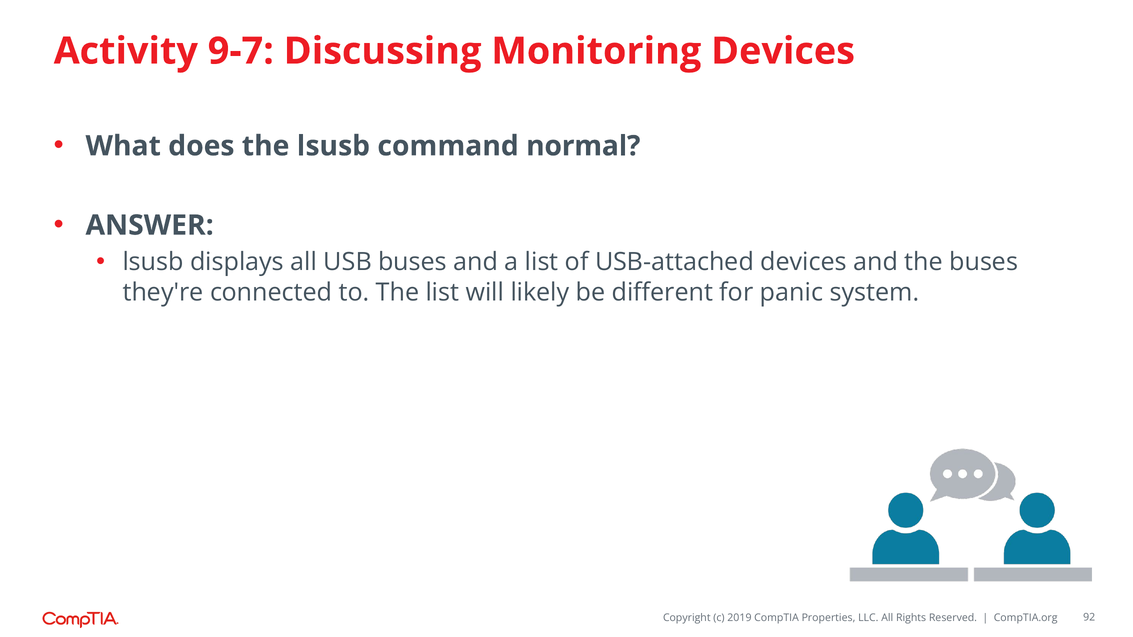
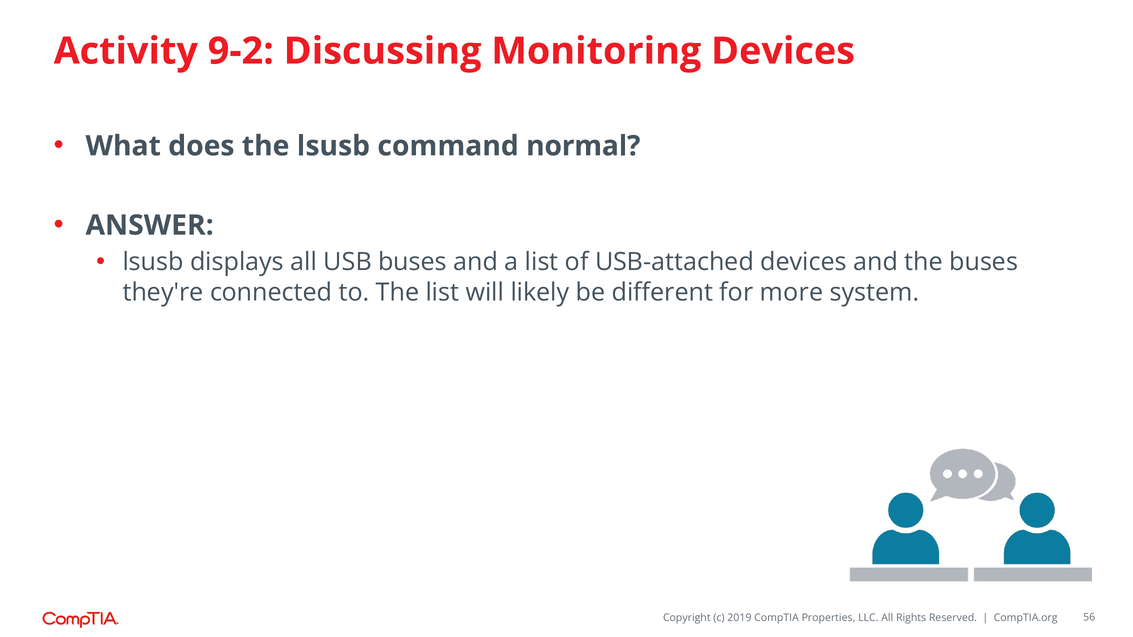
9-7: 9-7 -> 9-2
panic: panic -> more
92: 92 -> 56
